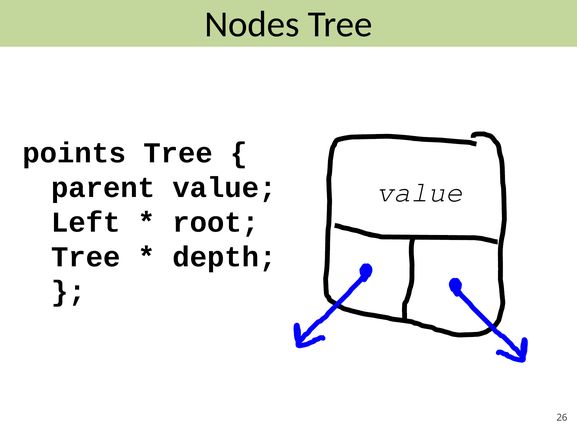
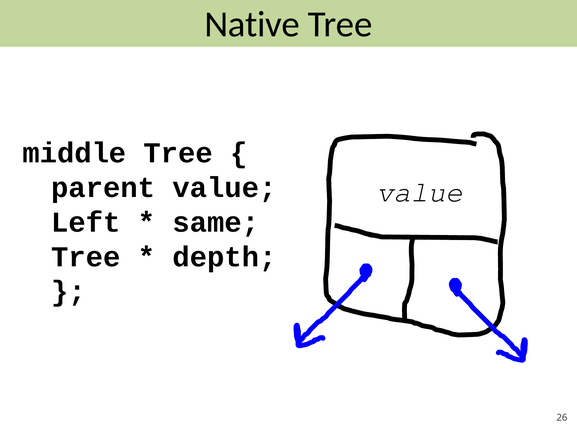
Nodes: Nodes -> Native
points: points -> middle
root: root -> same
